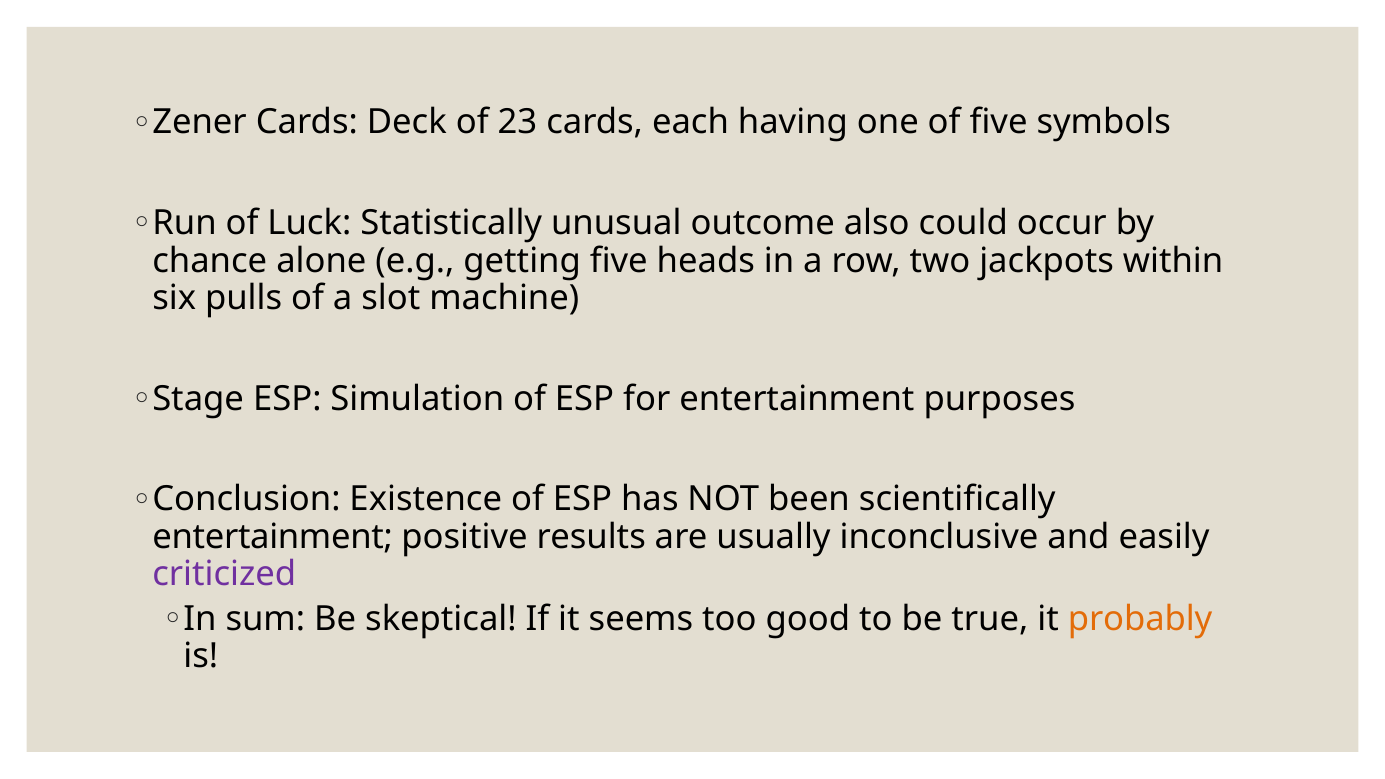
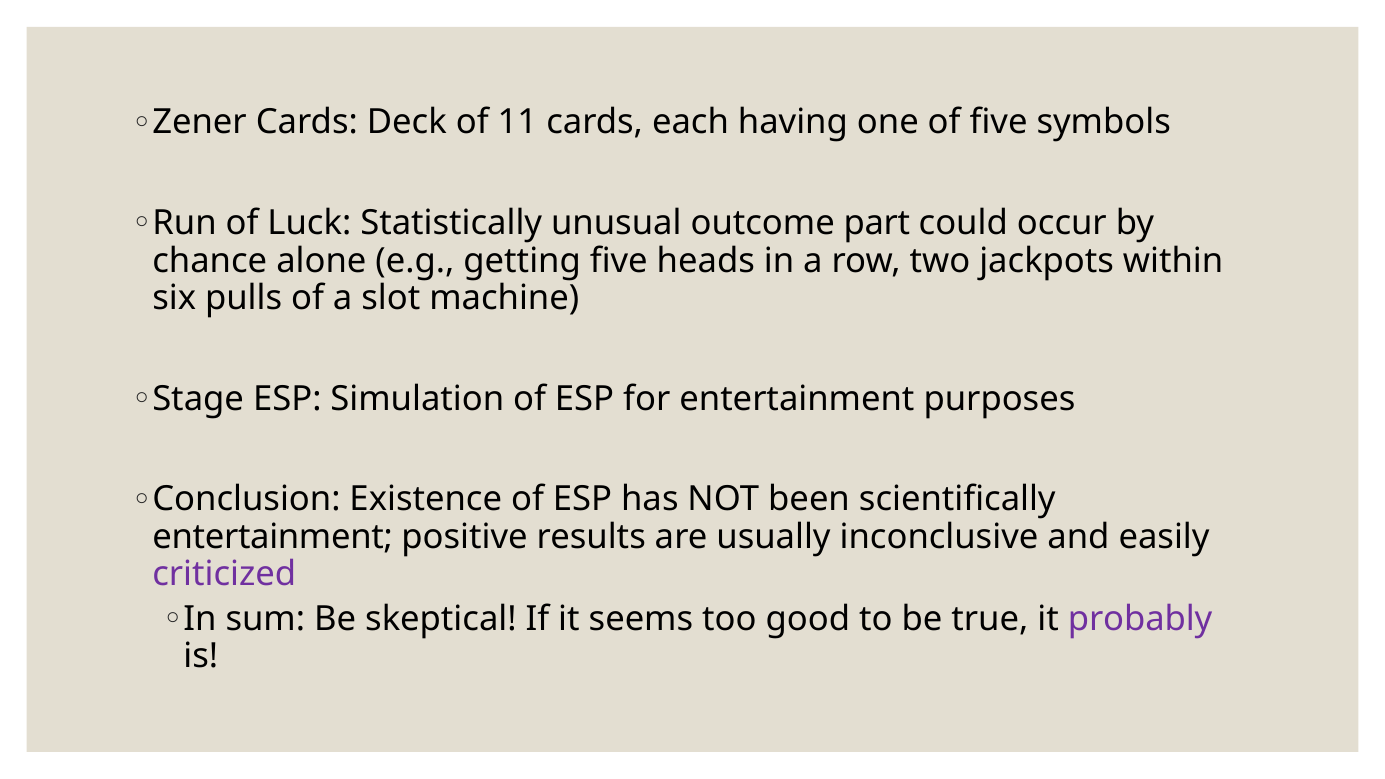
23: 23 -> 11
also: also -> part
probably colour: orange -> purple
